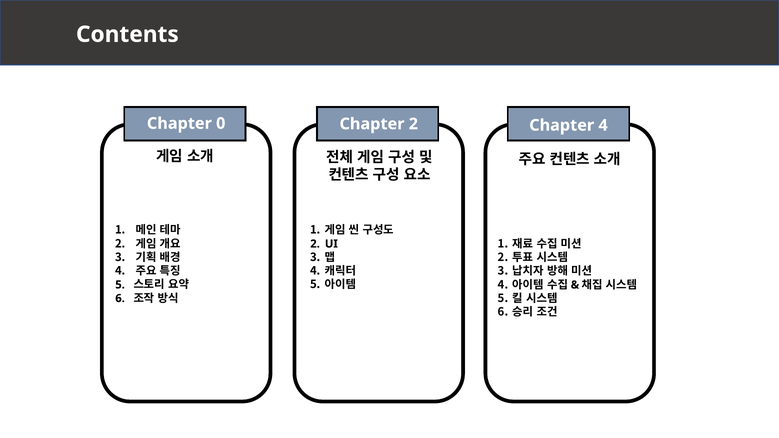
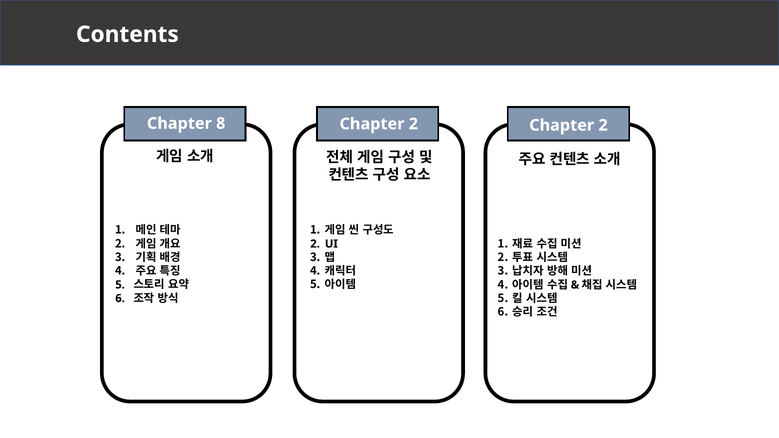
0: 0 -> 8
4 at (603, 125): 4 -> 2
